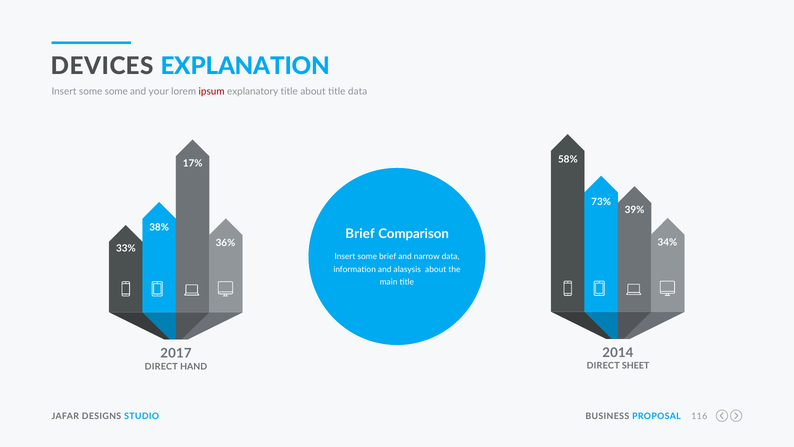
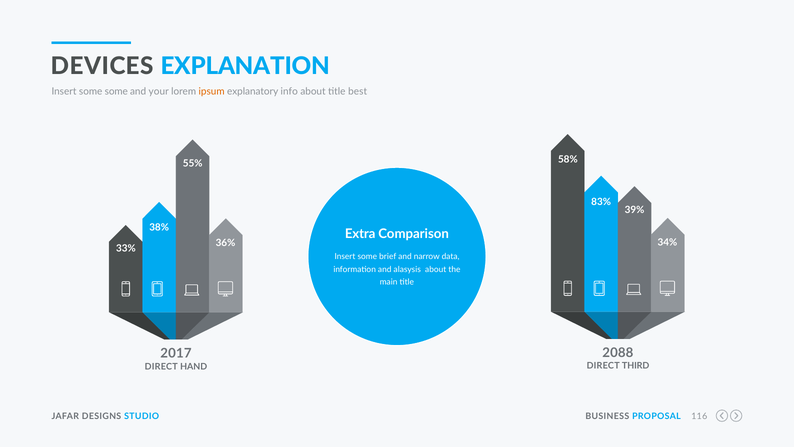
ipsum colour: red -> orange
explanatory title: title -> info
title data: data -> best
17%: 17% -> 55%
73%: 73% -> 83%
Brief at (360, 234): Brief -> Extra
2014: 2014 -> 2088
SHEET: SHEET -> THIRD
